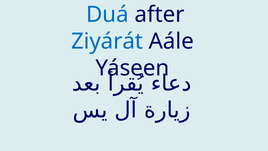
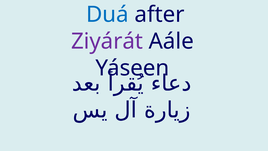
Ziyárát colour: blue -> purple
